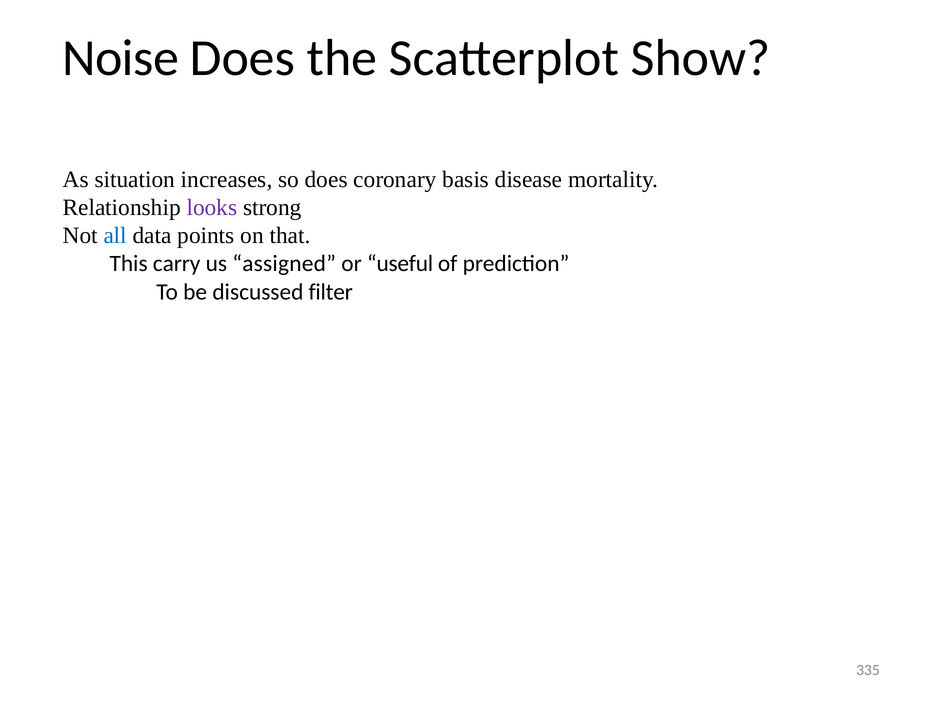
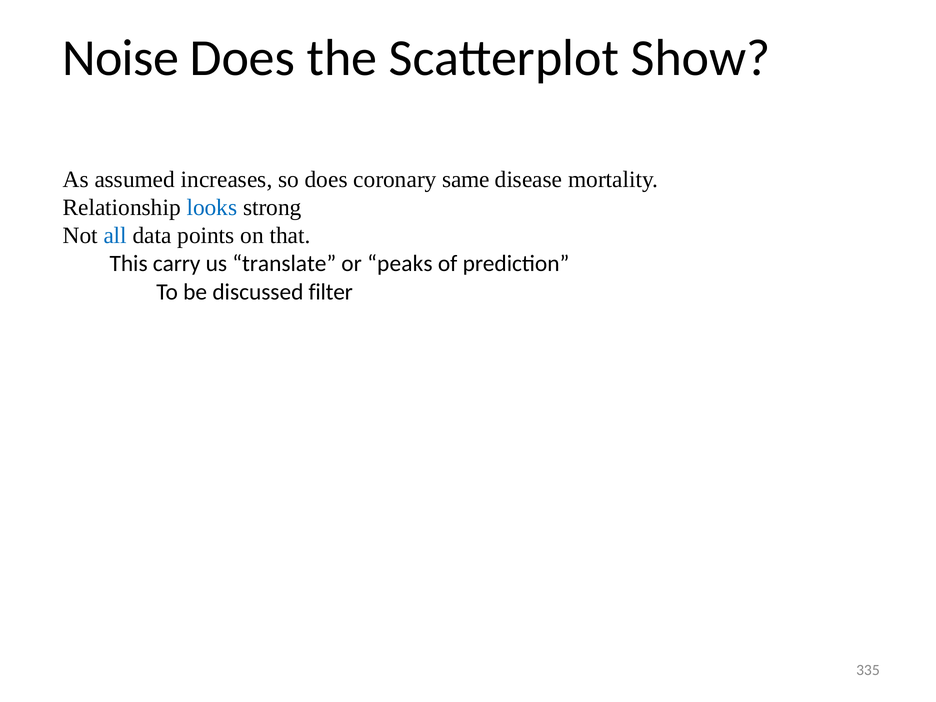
situation: situation -> assumed
basis: basis -> same
looks colour: purple -> blue
assigned: assigned -> translate
useful: useful -> peaks
